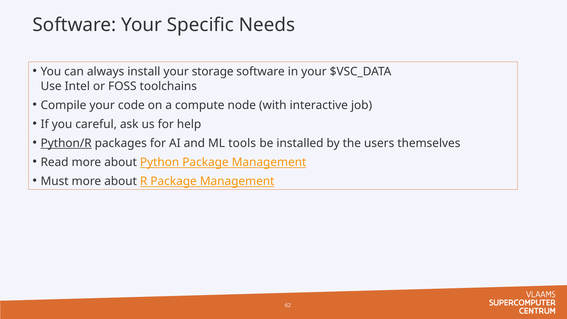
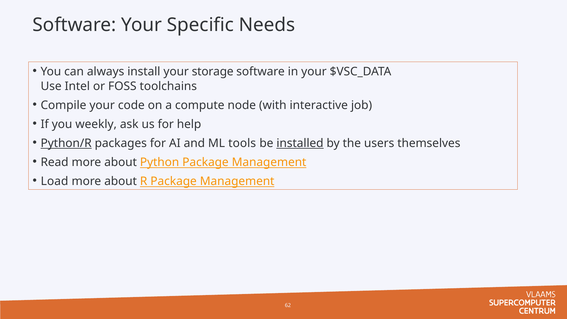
careful: careful -> weekly
installed underline: none -> present
Must: Must -> Load
